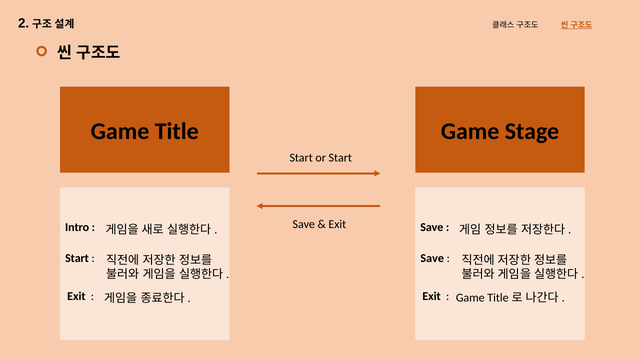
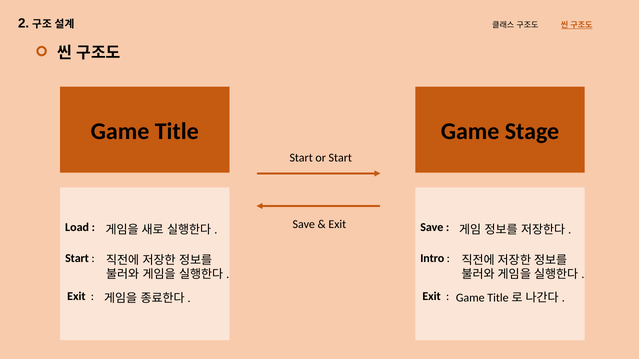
Intro: Intro -> Load
Save at (432, 258): Save -> Intro
